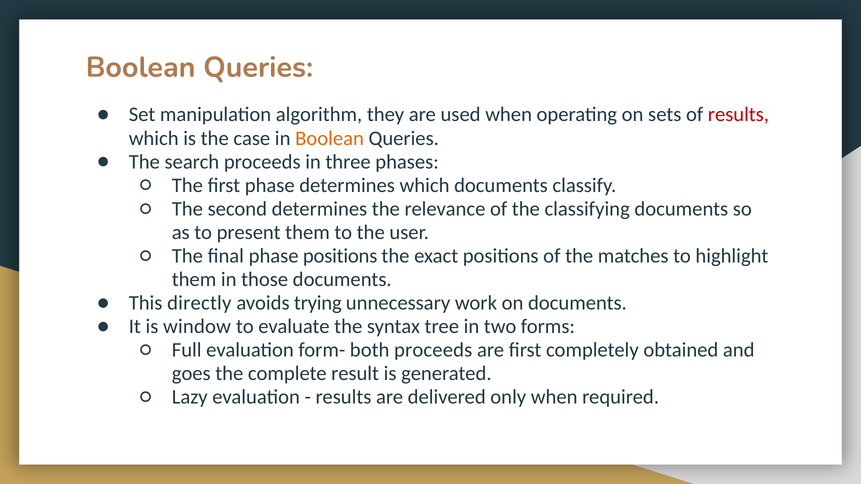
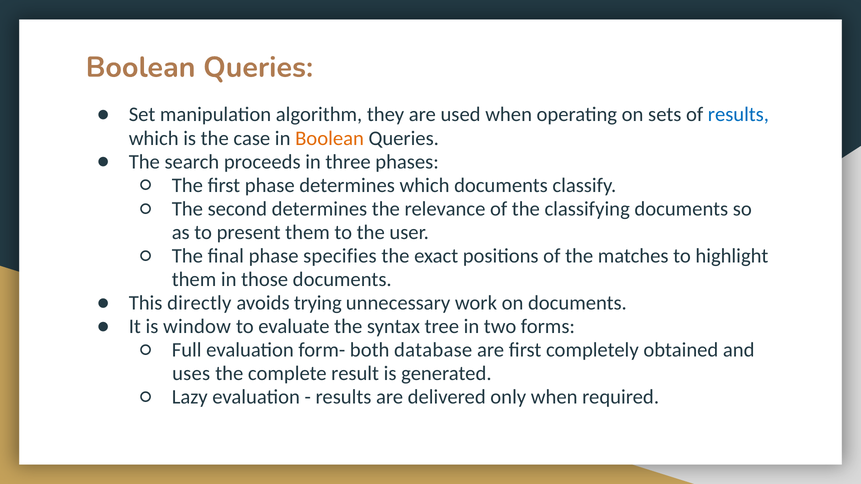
results at (738, 115) colour: red -> blue
phase positions: positions -> specifies
both proceeds: proceeds -> database
goes: goes -> uses
